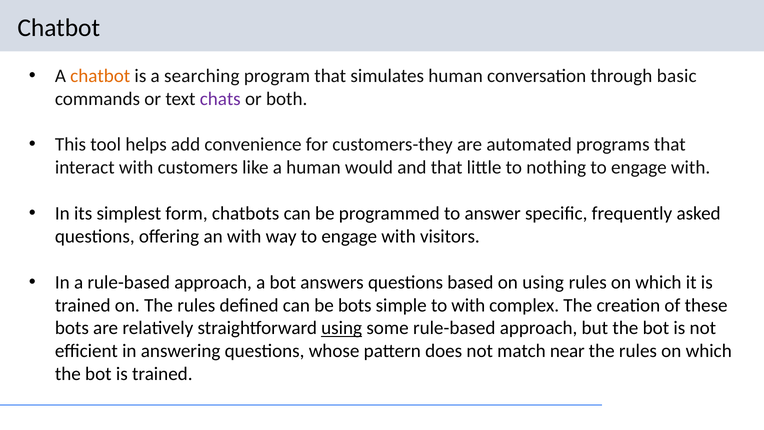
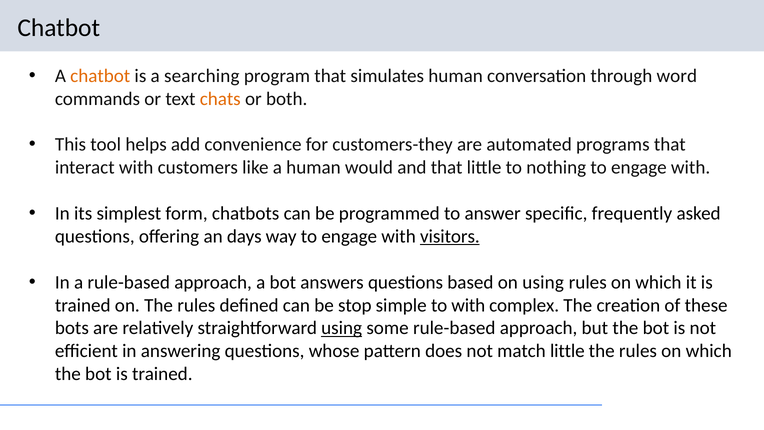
basic: basic -> word
chats colour: purple -> orange
an with: with -> days
visitors underline: none -> present
be bots: bots -> stop
match near: near -> little
